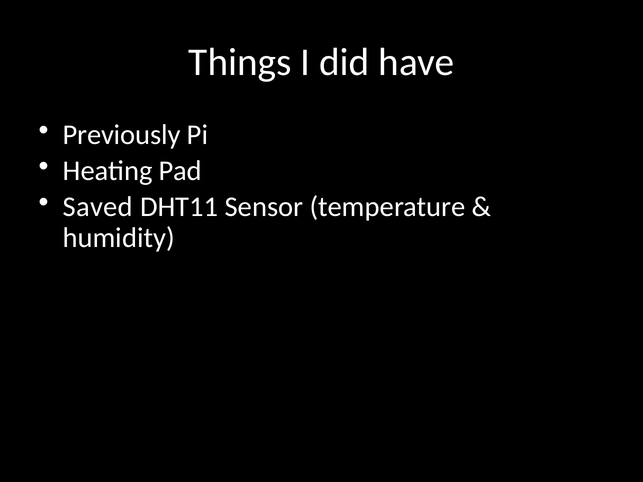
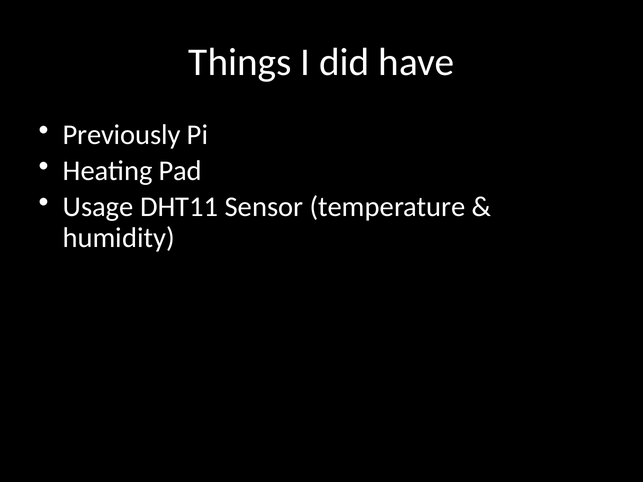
Saved: Saved -> Usage
